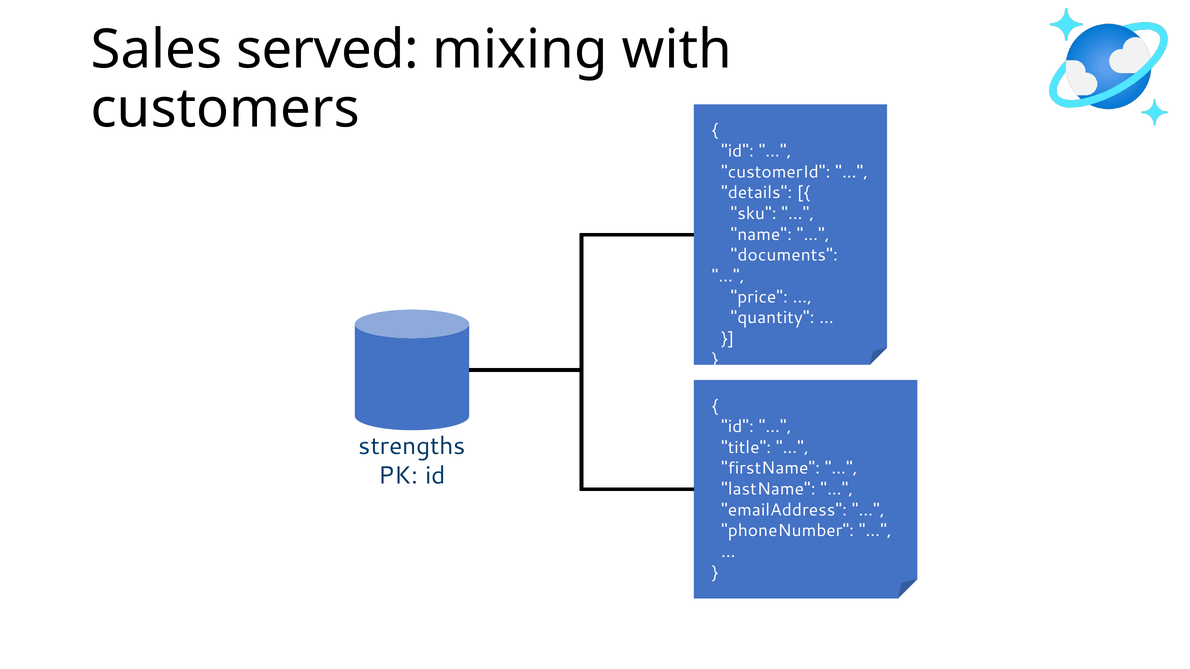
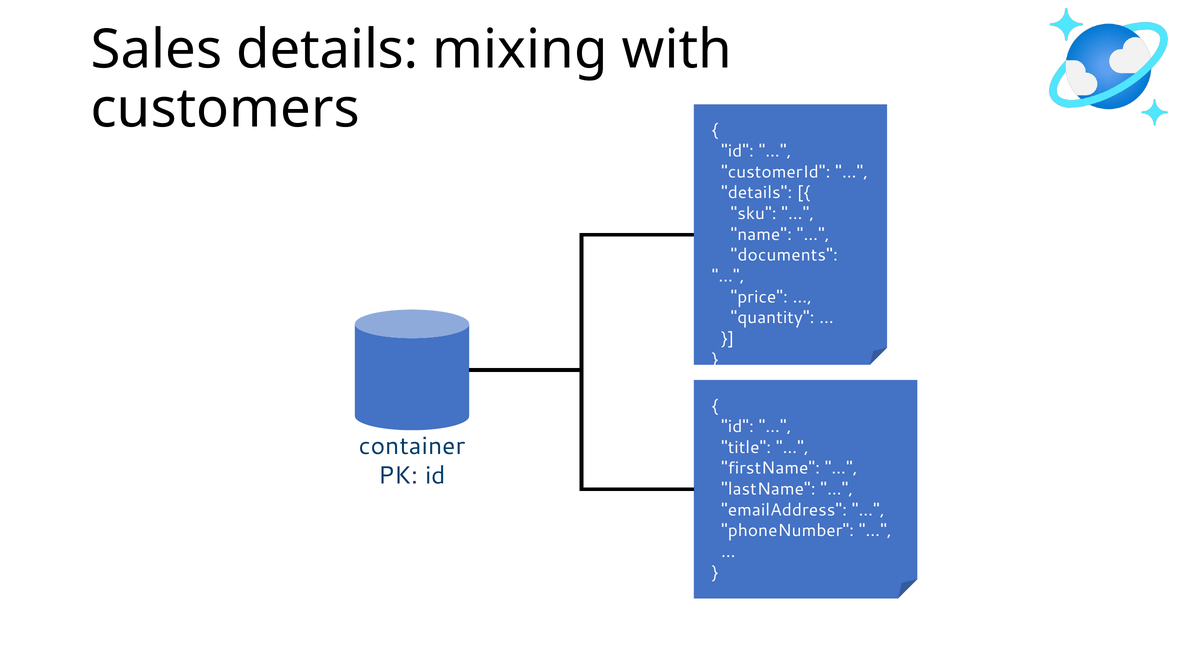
Sales served: served -> details
strengths: strengths -> container
